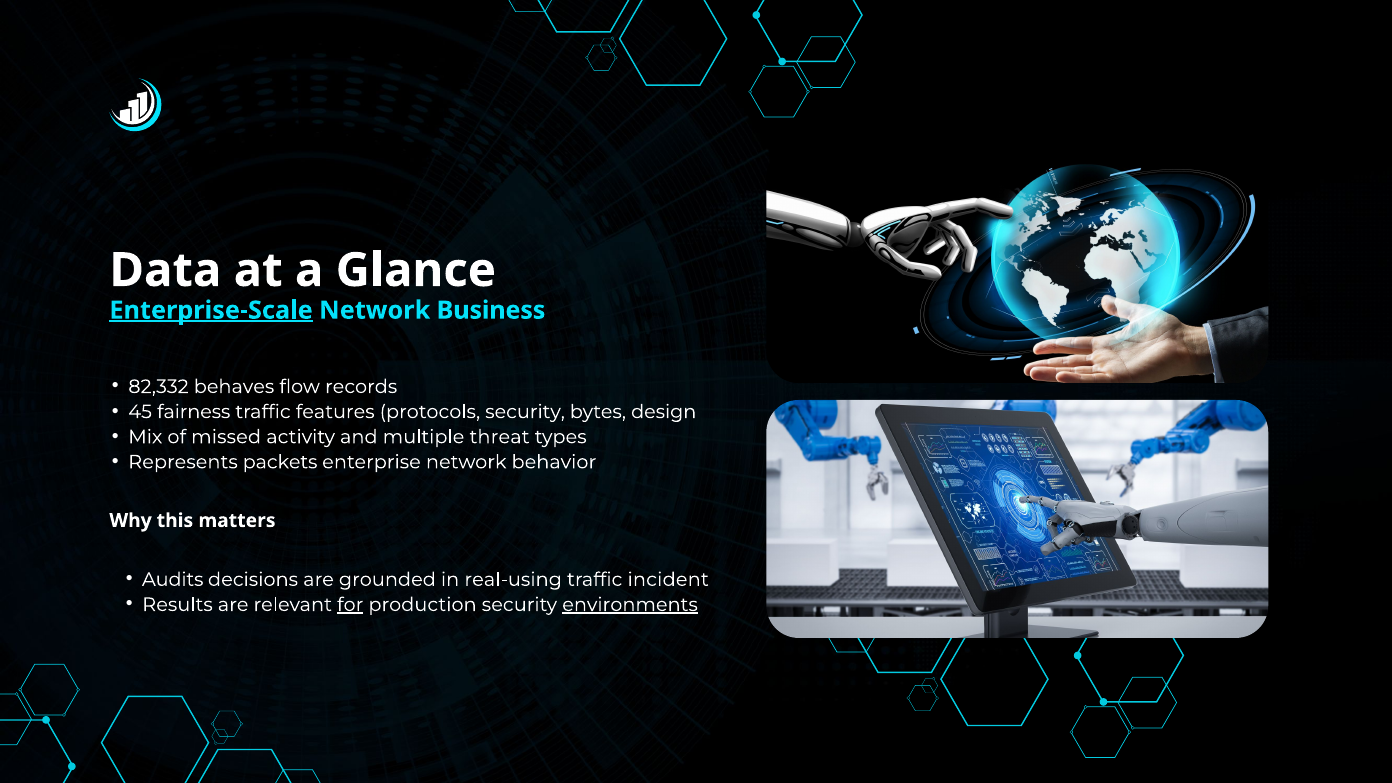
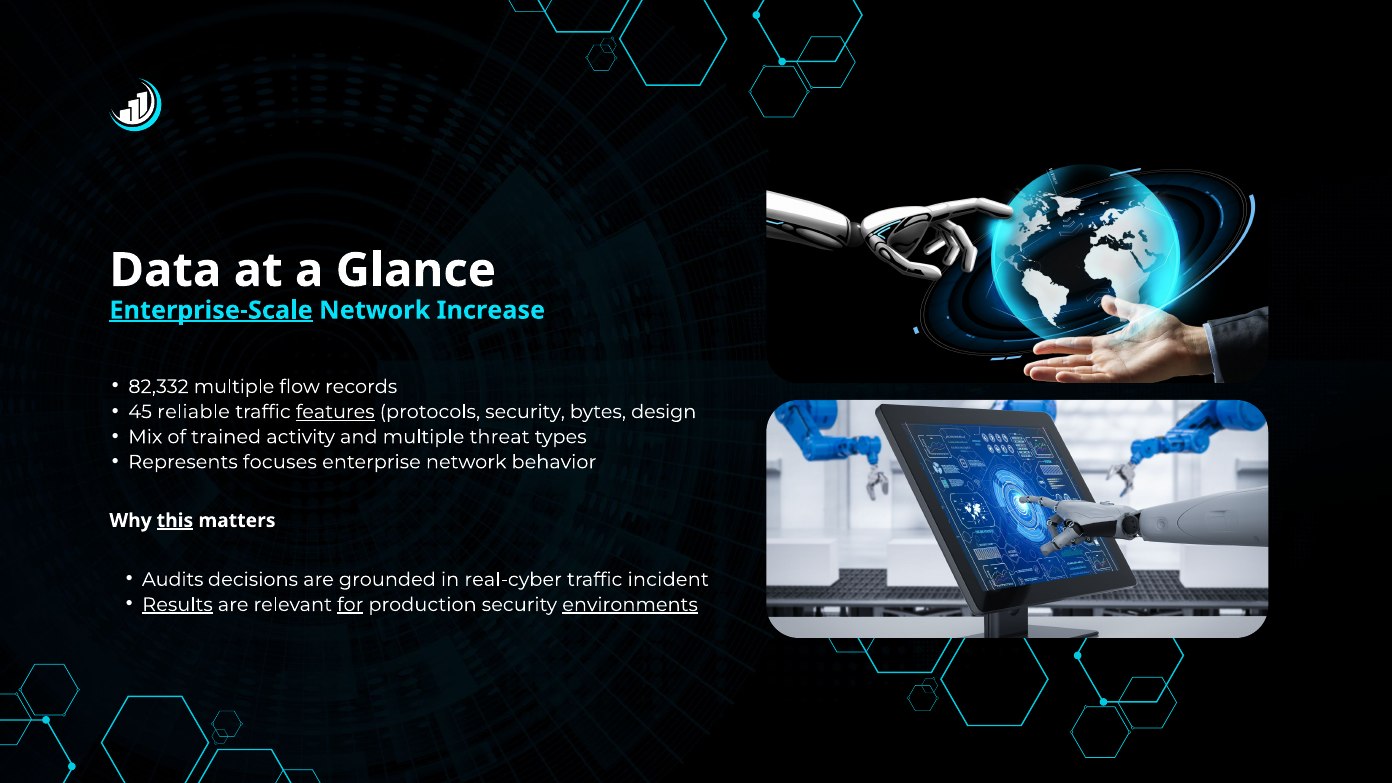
Business: Business -> Increase
82,332 behaves: behaves -> multiple
fairness: fairness -> reliable
features underline: none -> present
missed: missed -> trained
packets: packets -> focuses
this underline: none -> present
real-using: real-using -> real-cyber
Results underline: none -> present
